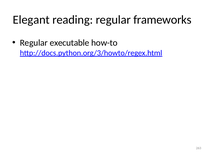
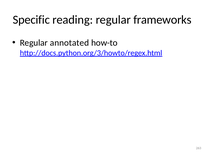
Elegant: Elegant -> Specific
executable: executable -> annotated
